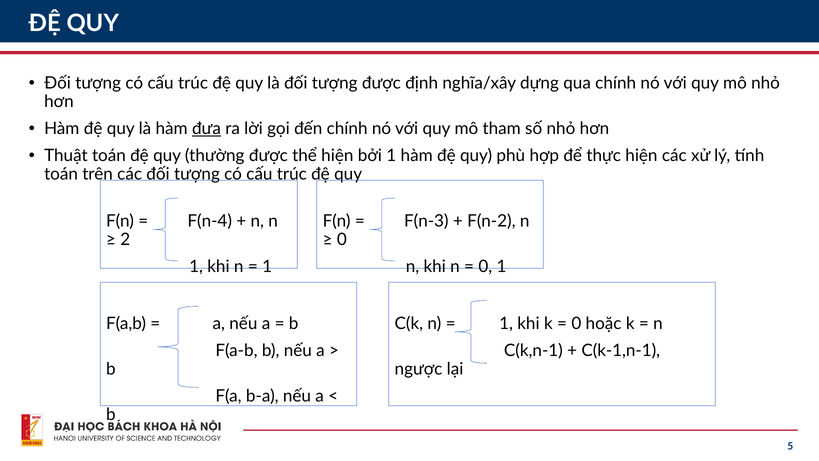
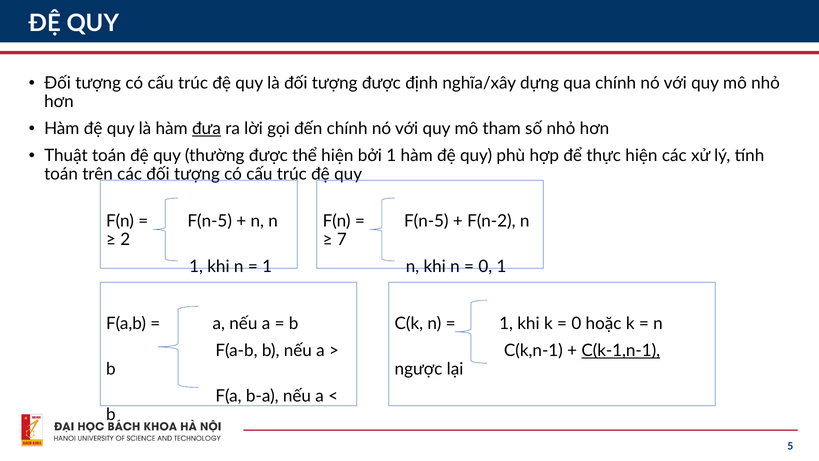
F(n-4 at (210, 221): F(n-4 -> F(n-5
F(n-3 at (426, 221): F(n-3 -> F(n-5
0 at (342, 240): 0 -> 7
C(k-1,n-1 underline: none -> present
